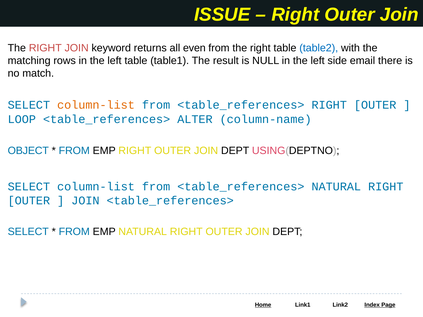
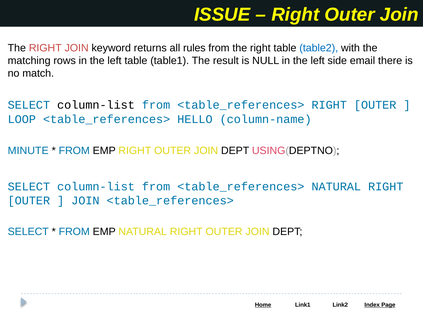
even: even -> rules
column-list at (96, 105) colour: orange -> black
ALTER: ALTER -> HELLO
OBJECT: OBJECT -> MINUTE
